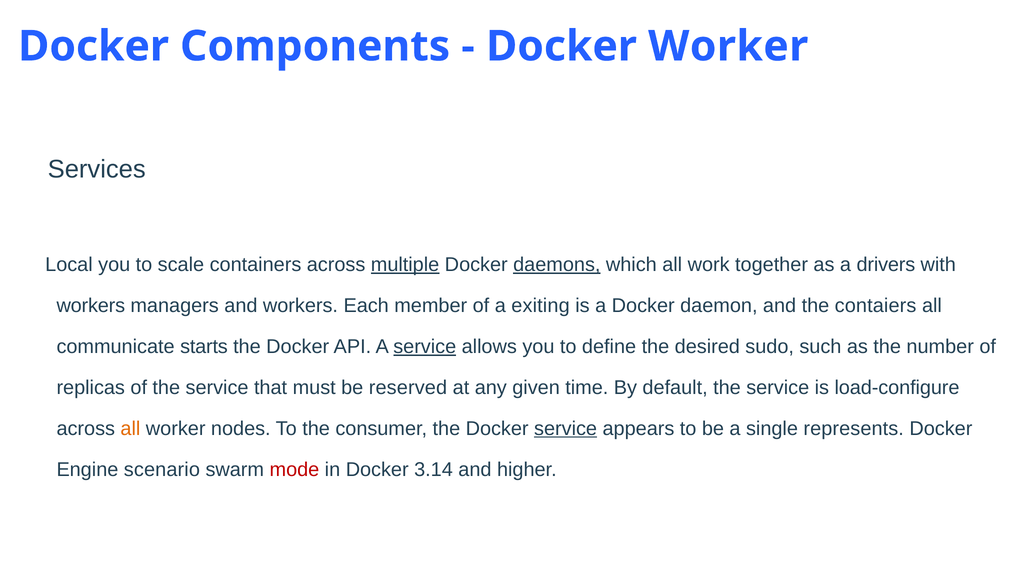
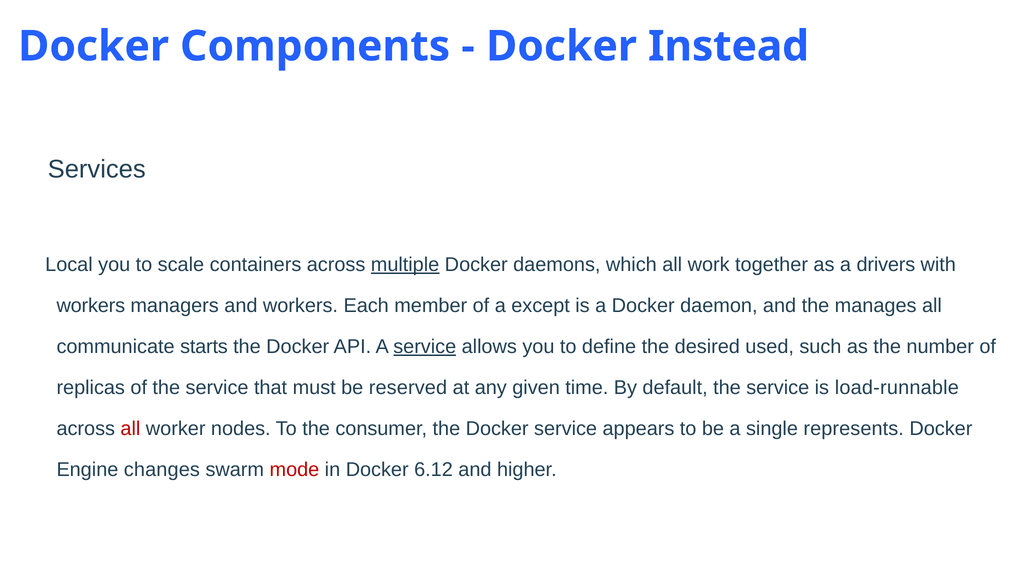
Docker Worker: Worker -> Instead
daemons underline: present -> none
exiting: exiting -> except
contaiers: contaiers -> manages
sudo: sudo -> used
load-configure: load-configure -> load-runnable
all at (130, 429) colour: orange -> red
service at (566, 429) underline: present -> none
scenario: scenario -> changes
3.14: 3.14 -> 6.12
